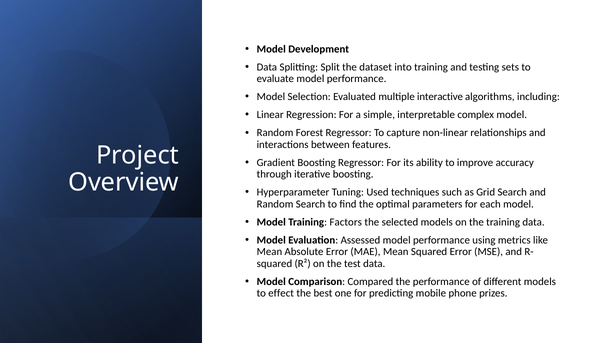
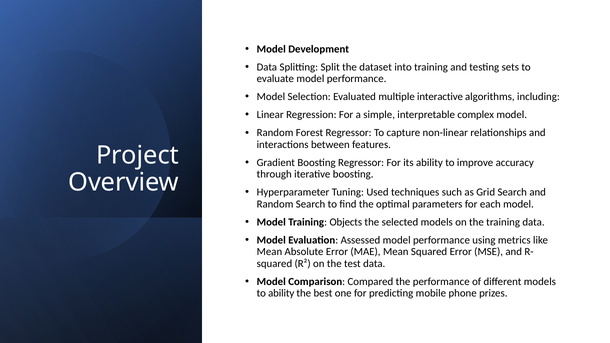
Factors: Factors -> Objects
to effect: effect -> ability
